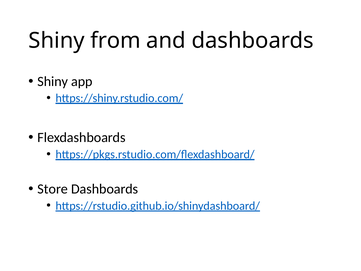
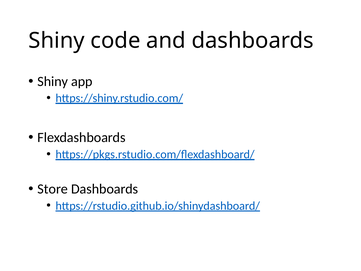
from: from -> code
